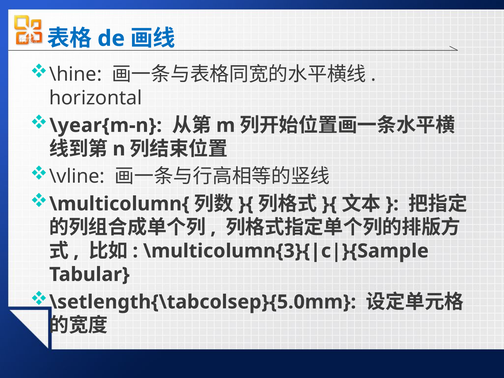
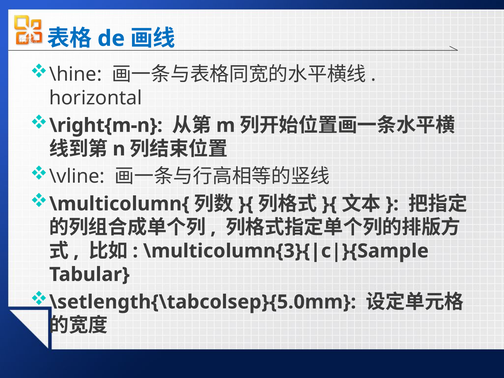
\year{m-n: \year{m-n -> \right{m-n
